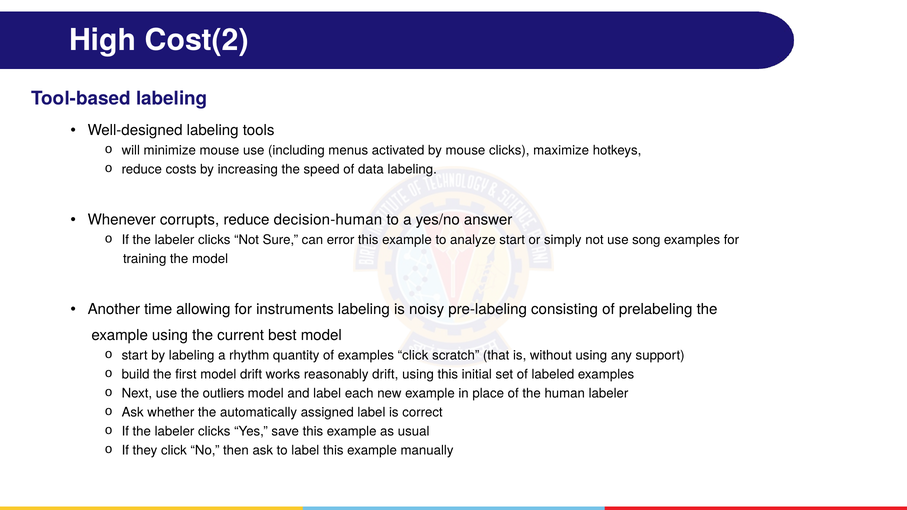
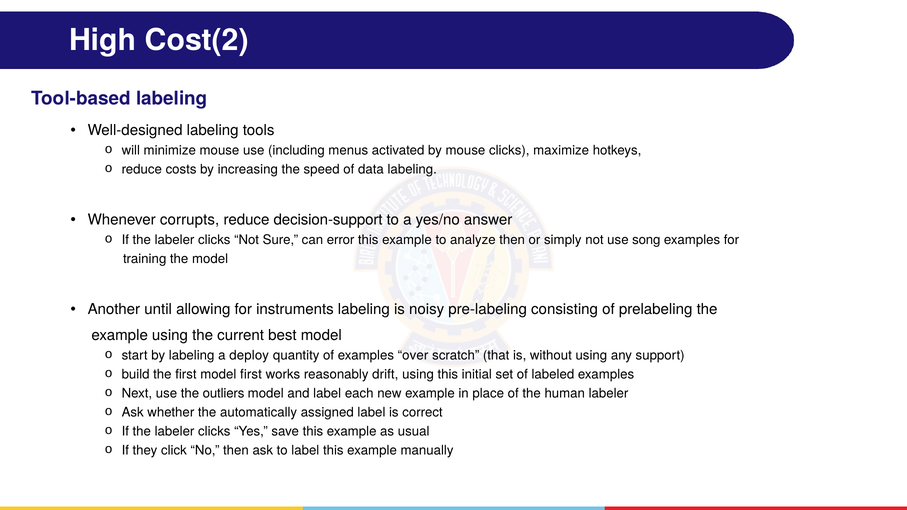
decision-human: decision-human -> decision-support
analyze start: start -> then
time: time -> until
rhythm: rhythm -> deploy
examples click: click -> over
model drift: drift -> first
